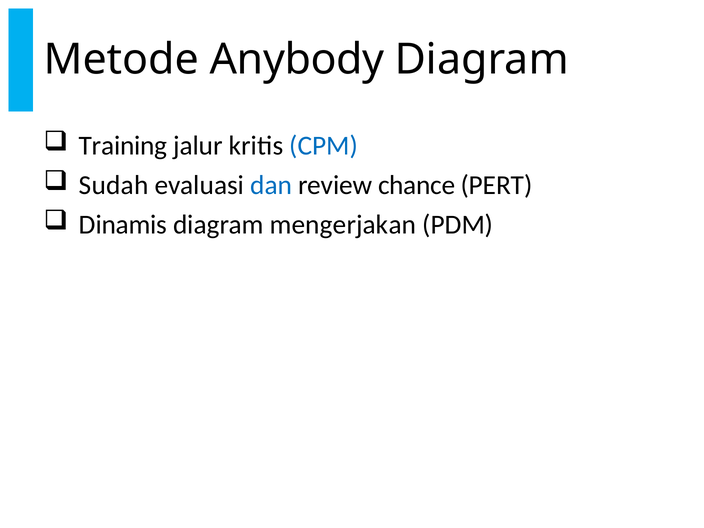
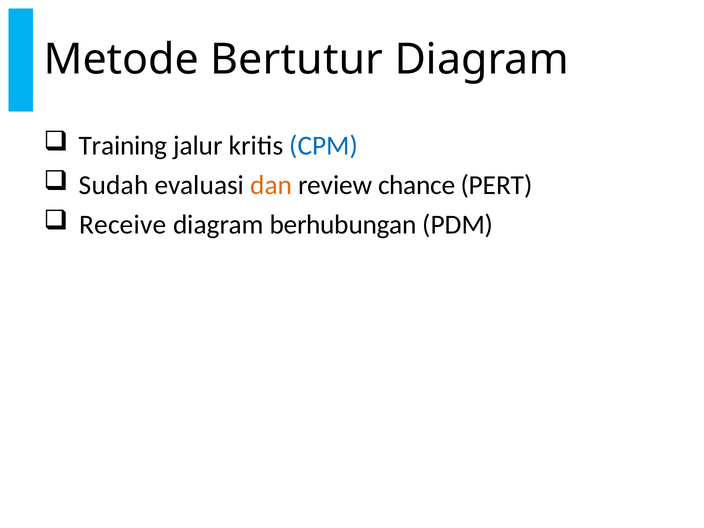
Anybody: Anybody -> Bertutur
dan colour: blue -> orange
Dinamis: Dinamis -> Receive
mengerjakan: mengerjakan -> berhubungan
